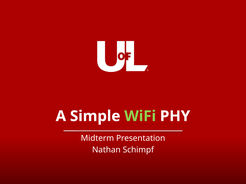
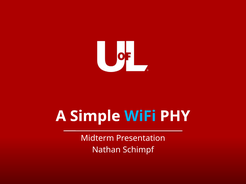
WiFi colour: light green -> light blue
